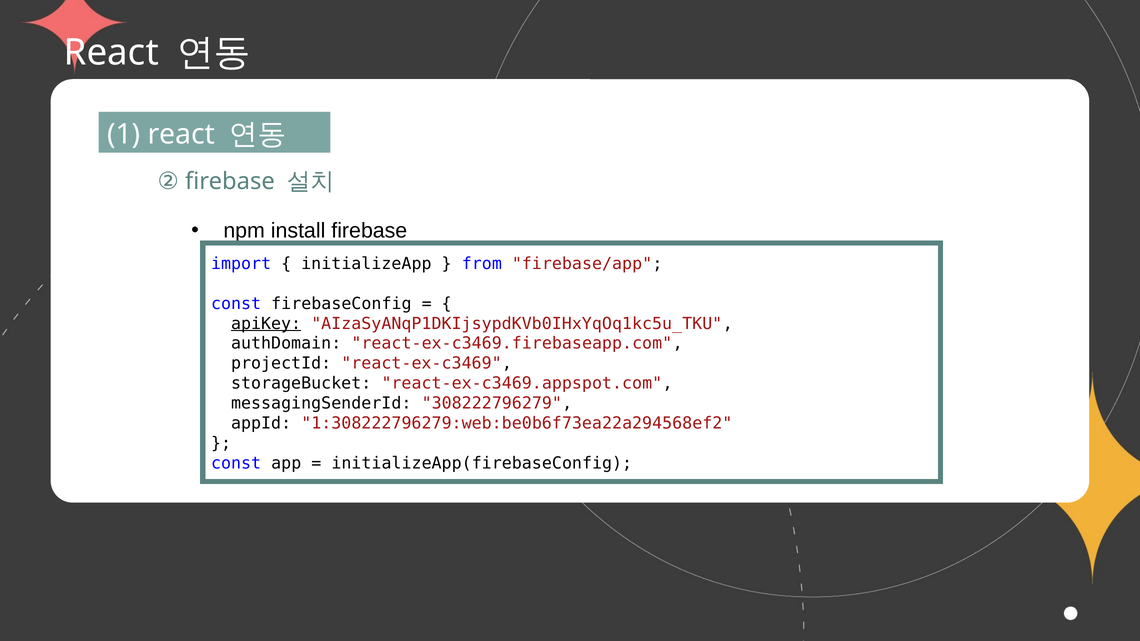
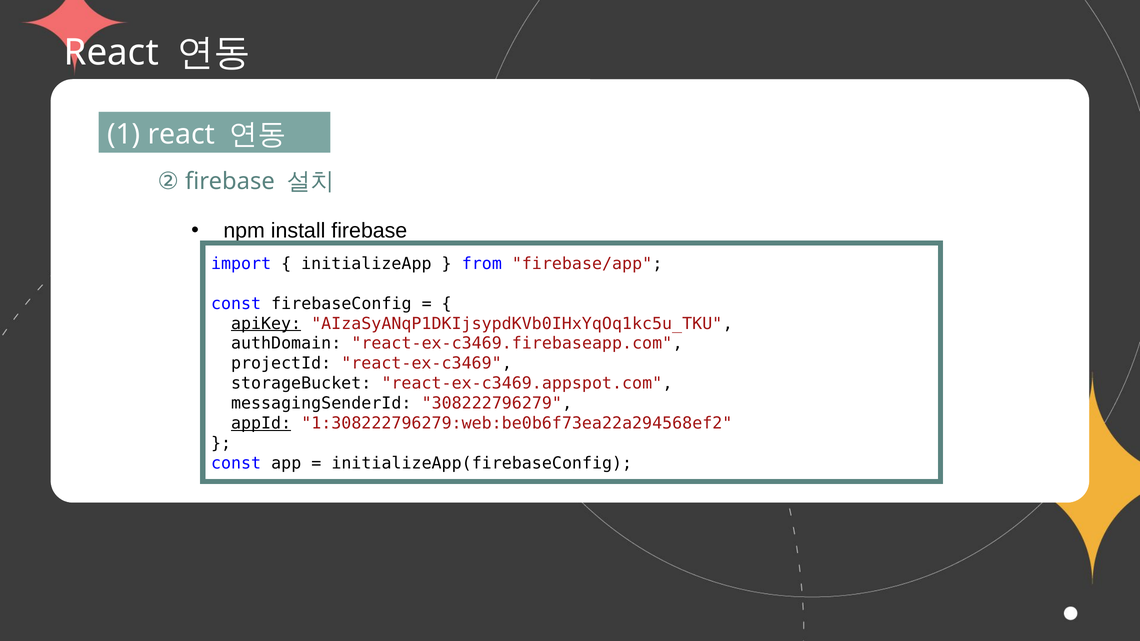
appId underline: none -> present
